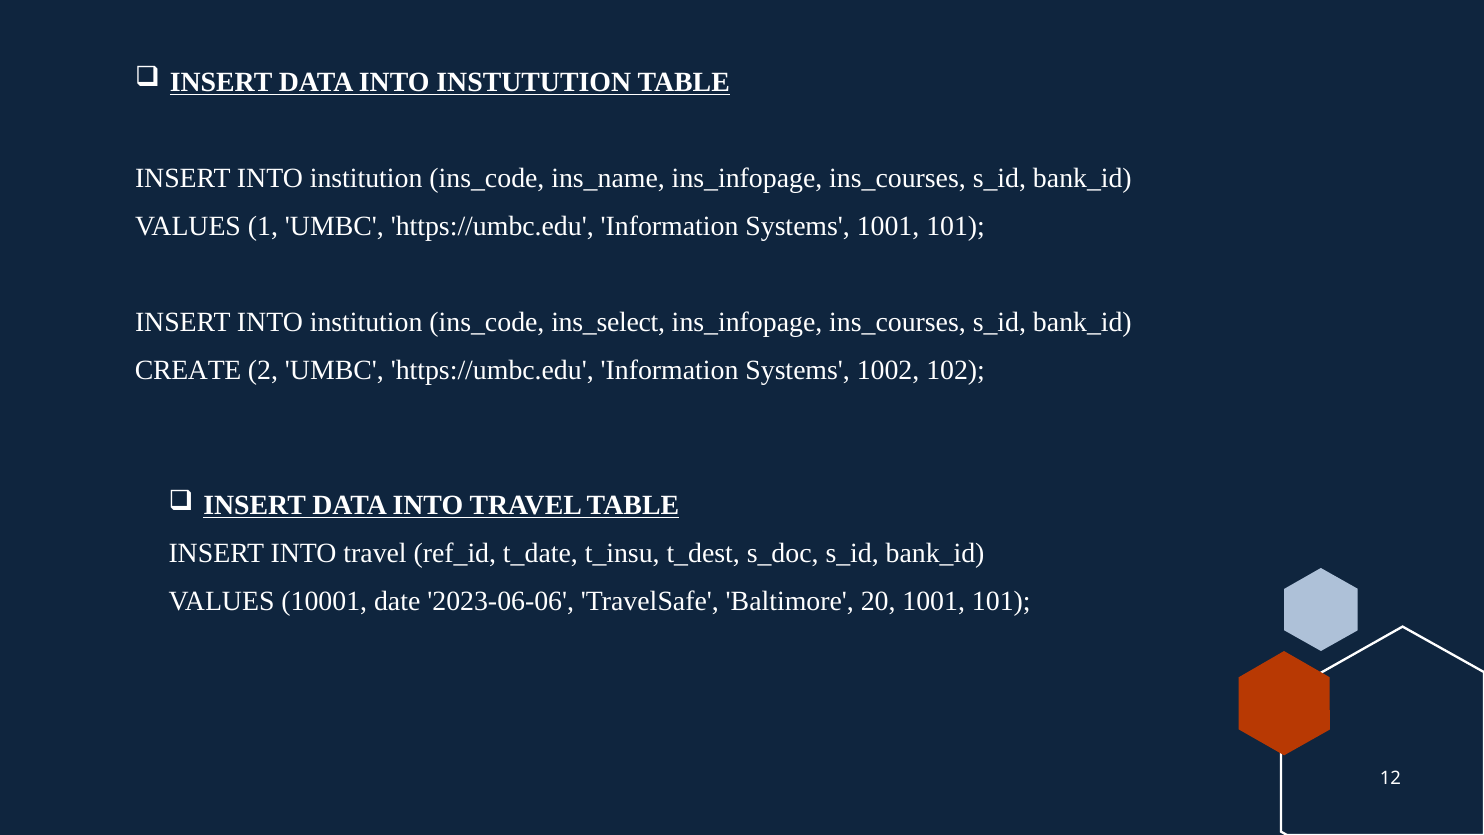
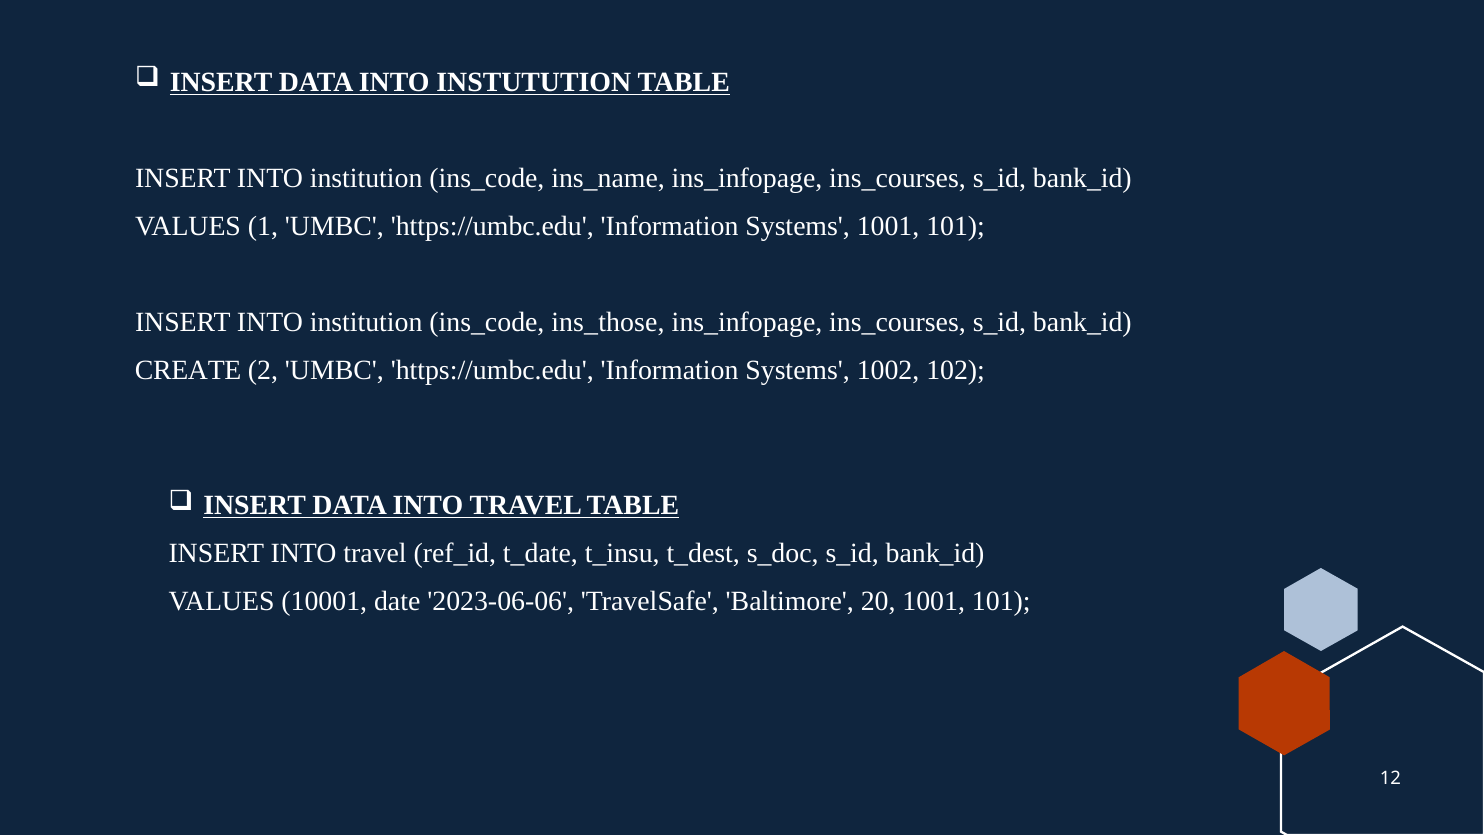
ins_select: ins_select -> ins_those
